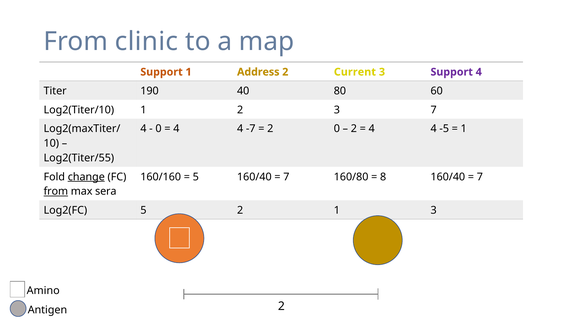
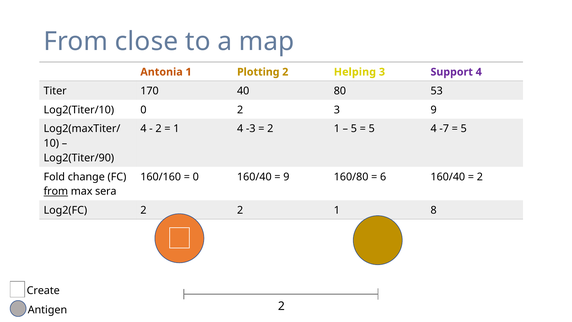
clinic: clinic -> close
Support at (162, 72): Support -> Antonia
Address: Address -> Plotting
Current: Current -> Helping
190: 190 -> 170
60: 60 -> 53
Log2(Titer/10 1: 1 -> 0
3 7: 7 -> 9
0 at (159, 129): 0 -> 2
4 at (176, 129): 4 -> 1
-7: -7 -> -3
0 at (337, 129): 0 -> 1
2 at (354, 129): 2 -> 5
4 at (372, 129): 4 -> 5
-5: -5 -> -7
1 at (464, 129): 1 -> 5
Log2(Titer/55: Log2(Titer/55 -> Log2(Titer/90
change underline: present -> none
5 at (196, 177): 5 -> 0
7 at (286, 177): 7 -> 9
8: 8 -> 6
7 at (480, 177): 7 -> 2
Log2(FC 5: 5 -> 2
1 3: 3 -> 8
Amino: Amino -> Create
